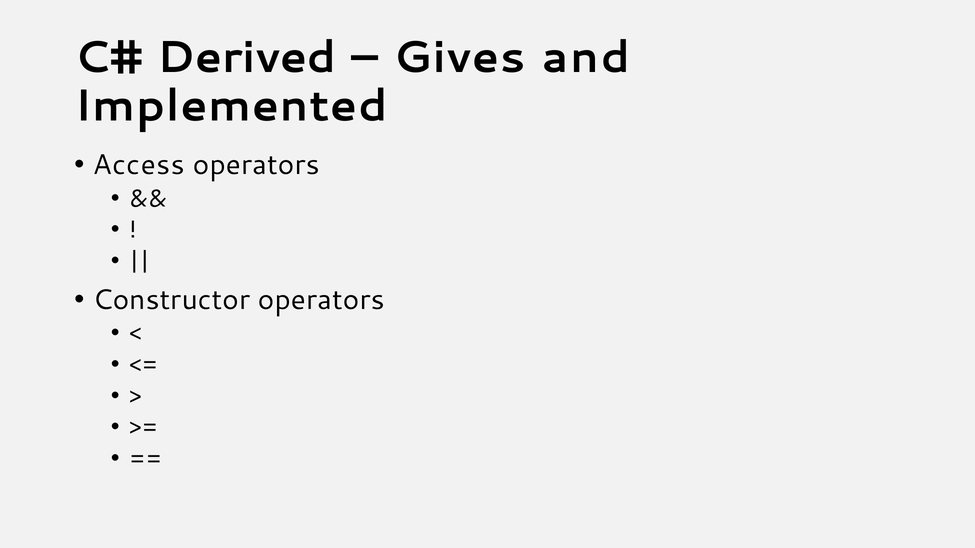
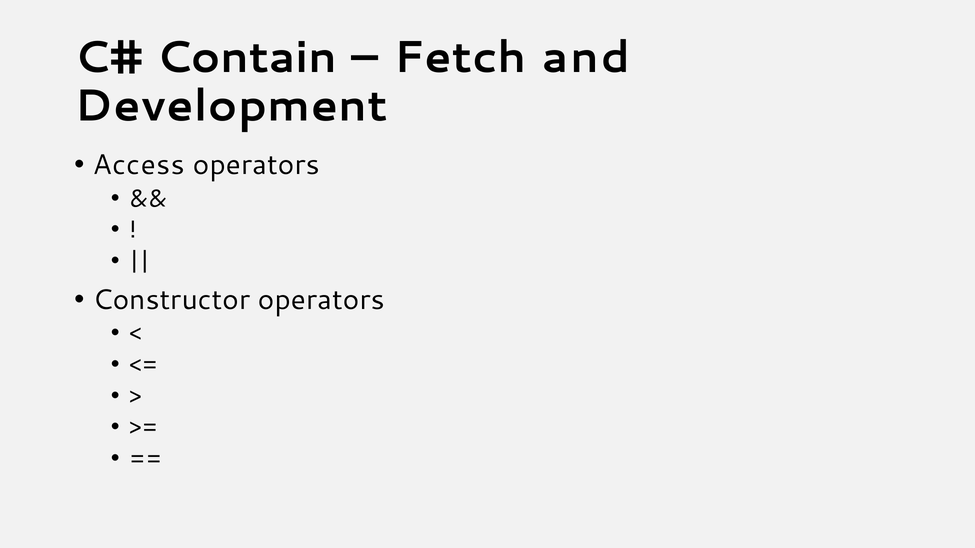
Derived: Derived -> Contain
Gives: Gives -> Fetch
Implemented: Implemented -> Development
